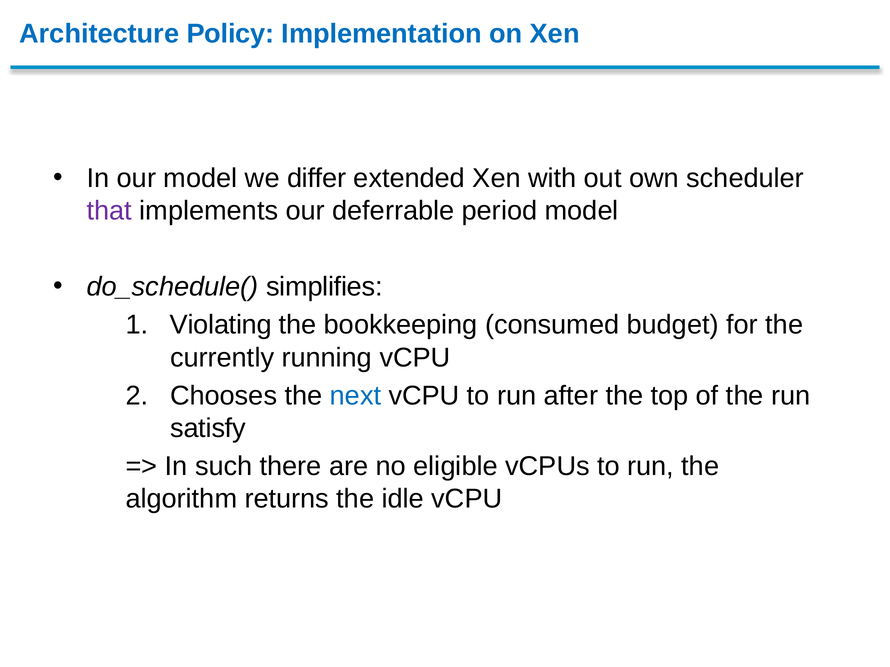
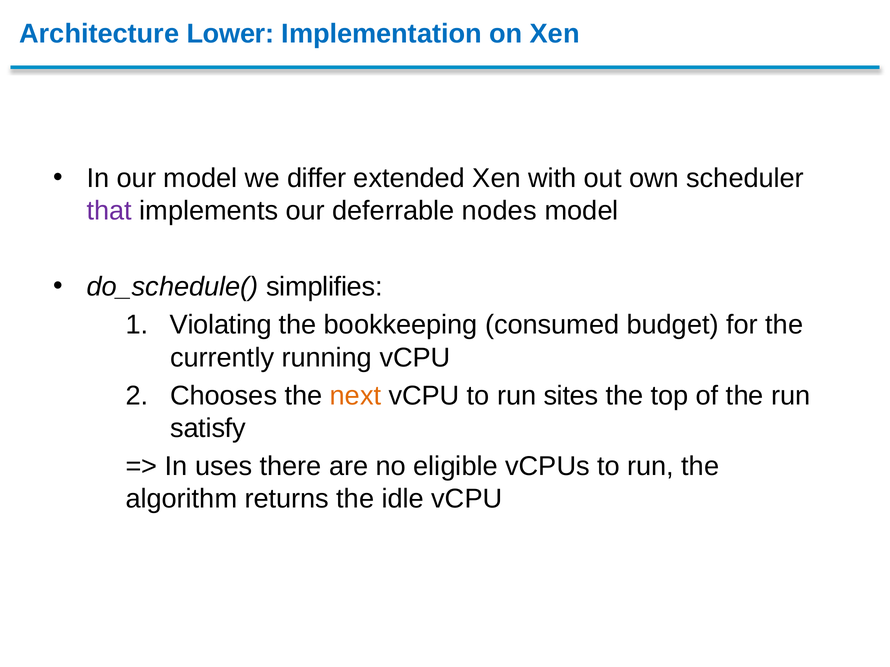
Policy: Policy -> Lower
period: period -> nodes
next colour: blue -> orange
after: after -> sites
such: such -> uses
